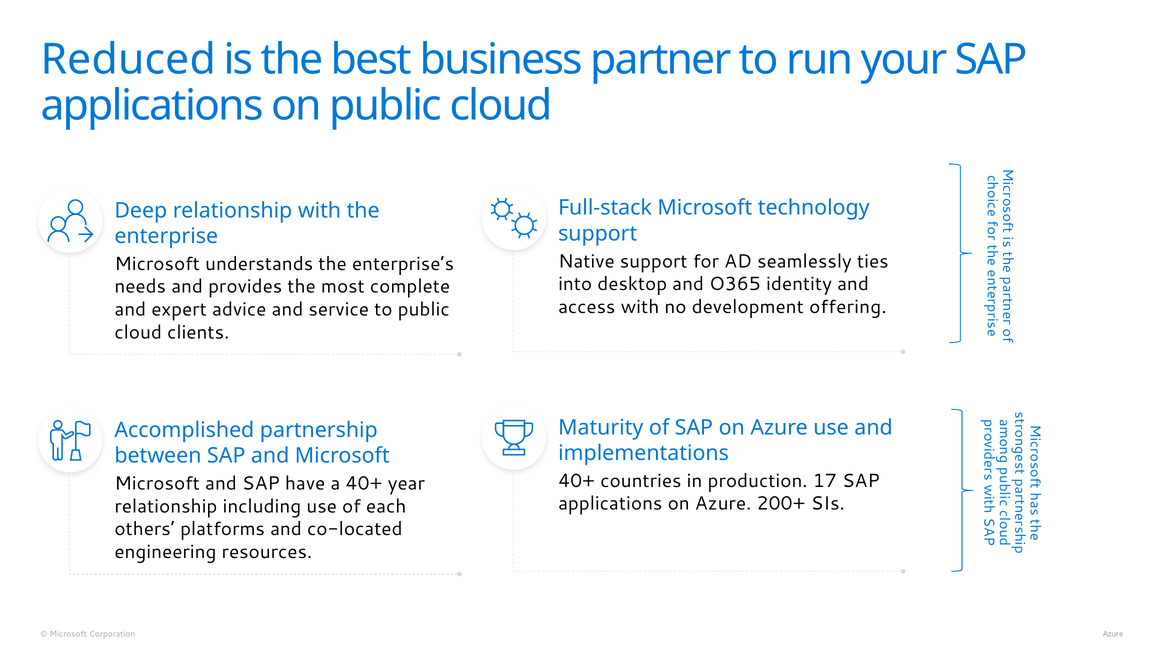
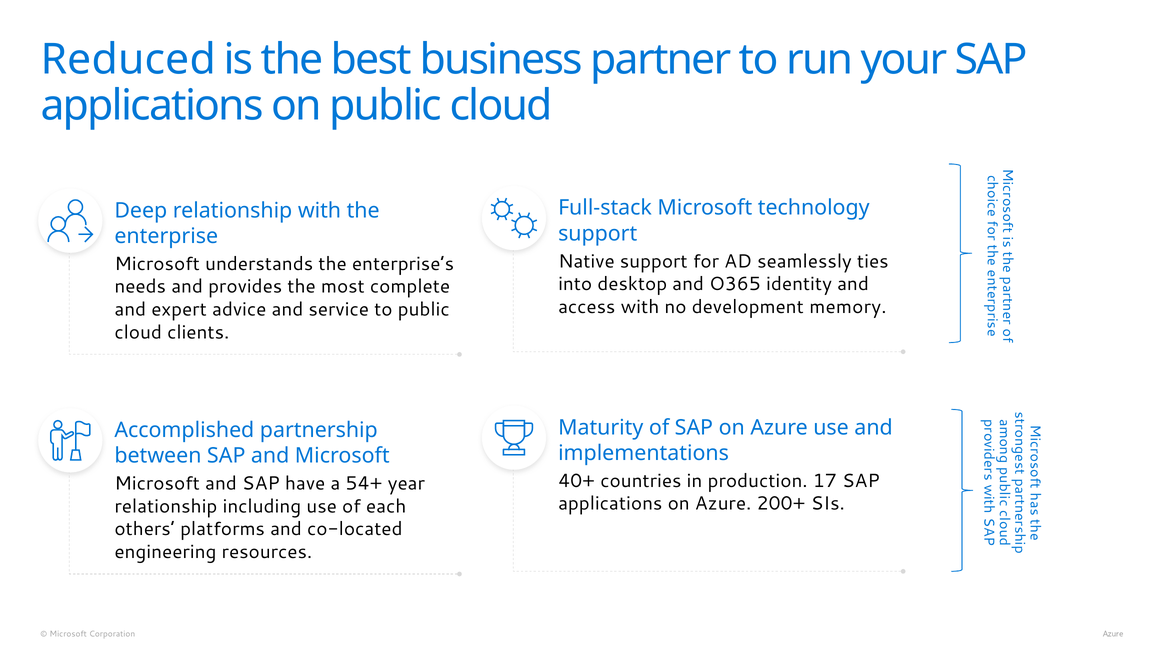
offering: offering -> memory
a 40+: 40+ -> 54+
